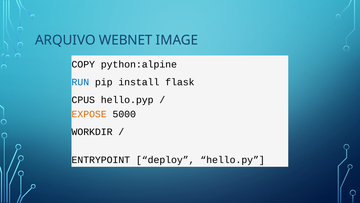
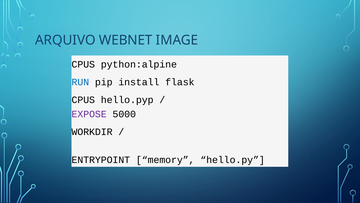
COPY at (83, 64): COPY -> CPUS
EXPOSE colour: orange -> purple
deploy: deploy -> memory
